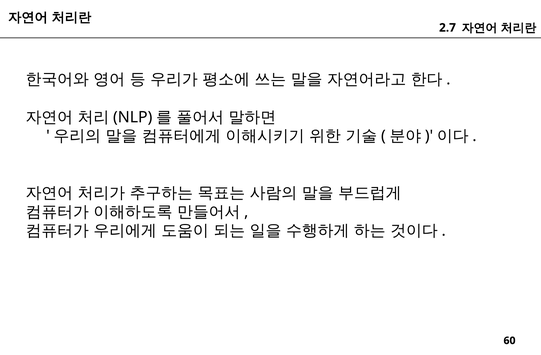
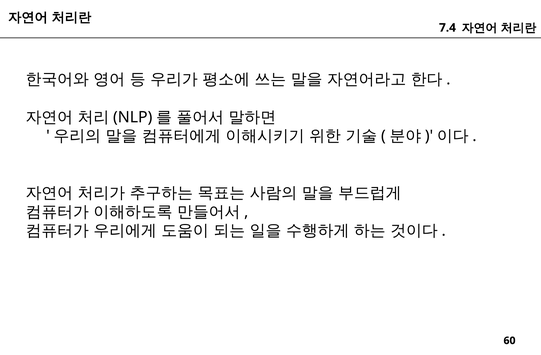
2.7: 2.7 -> 7.4
